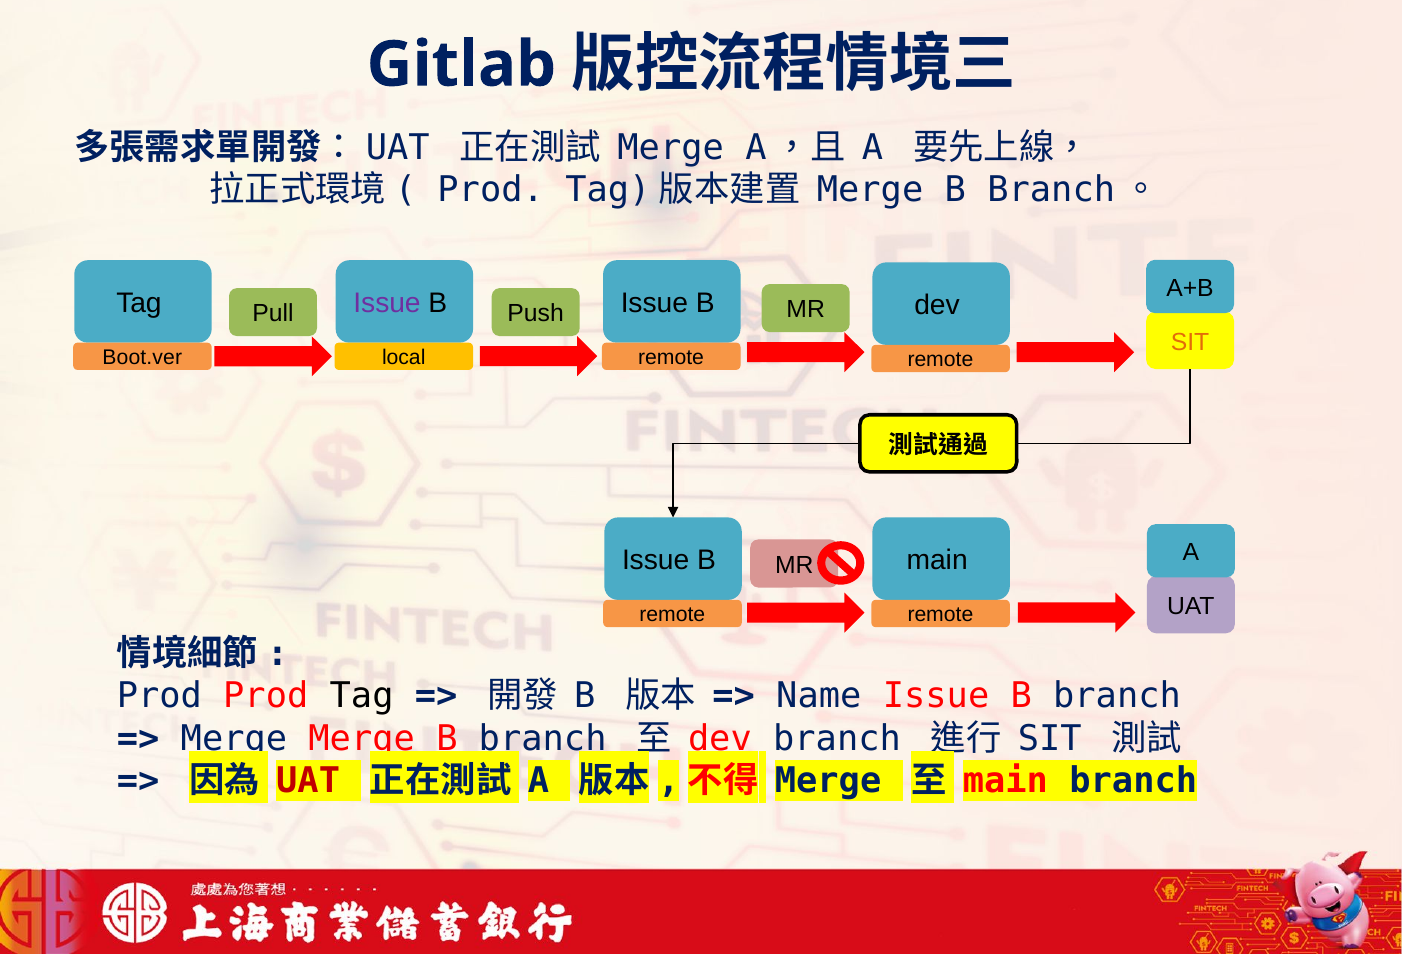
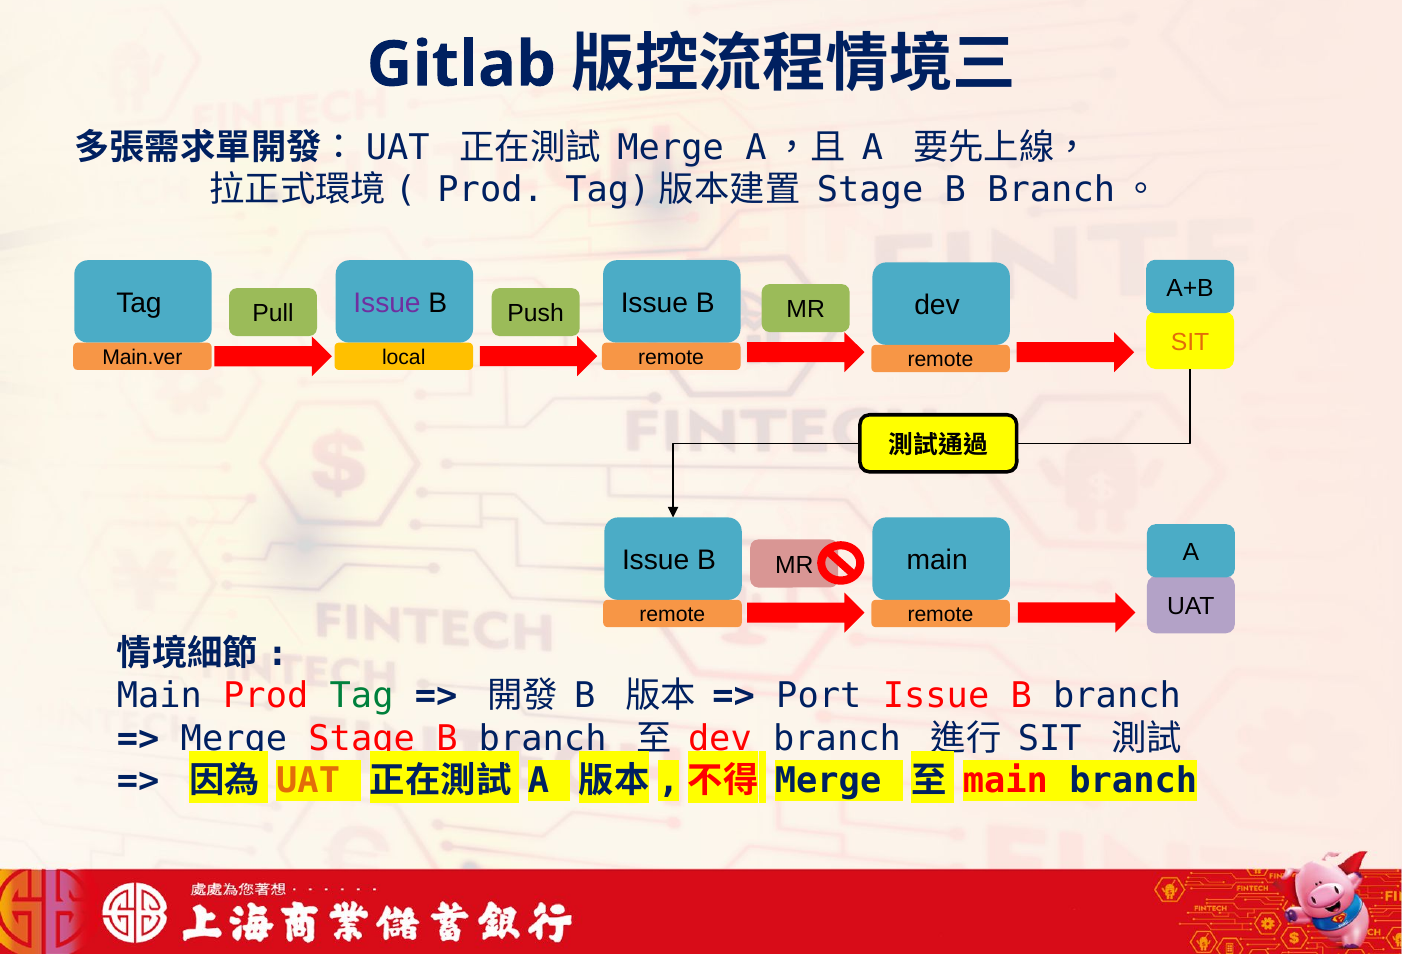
Merge at (870, 190): Merge -> Stage
Boot.ver: Boot.ver -> Main.ver
Prod at (159, 696): Prod -> Main
Tag at (362, 696) colour: black -> green
Name: Name -> Port
Merge at (362, 738): Merge -> Stage
UAT at (308, 781) colour: red -> orange
